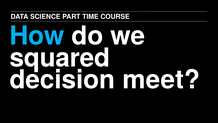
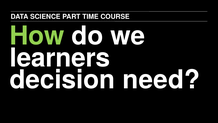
How colour: light blue -> light green
squared: squared -> learners
meet: meet -> need
